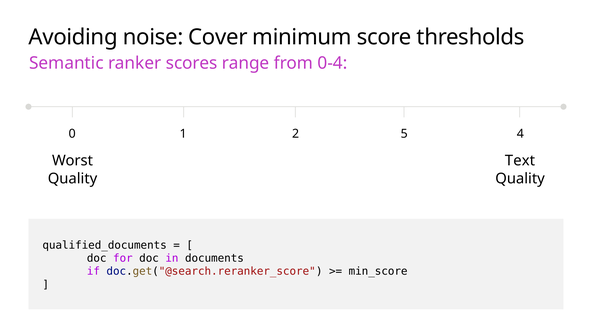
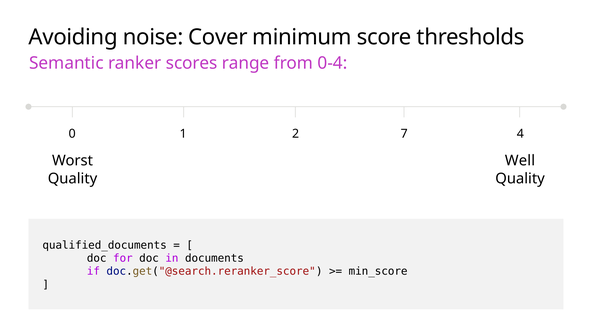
5: 5 -> 7
Text: Text -> Well
